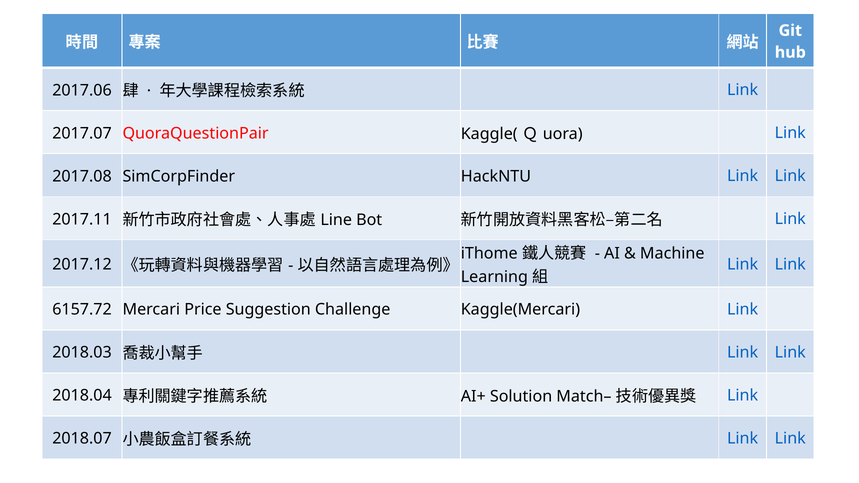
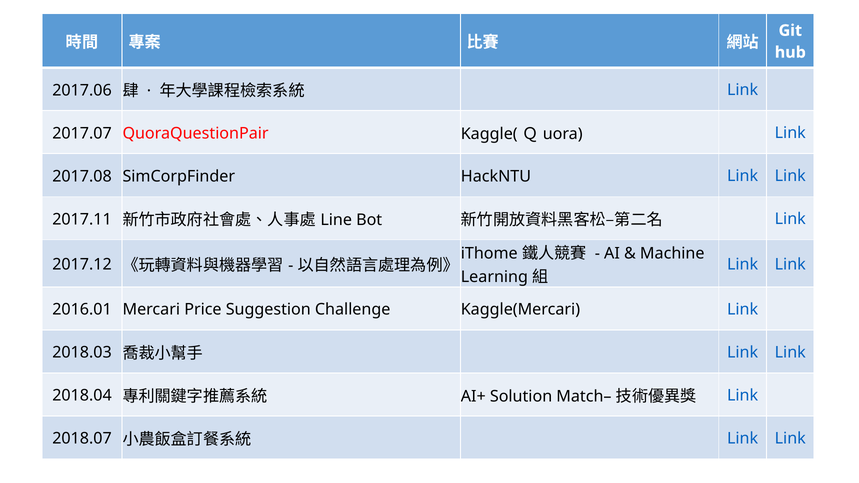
6157.72: 6157.72 -> 2016.01
